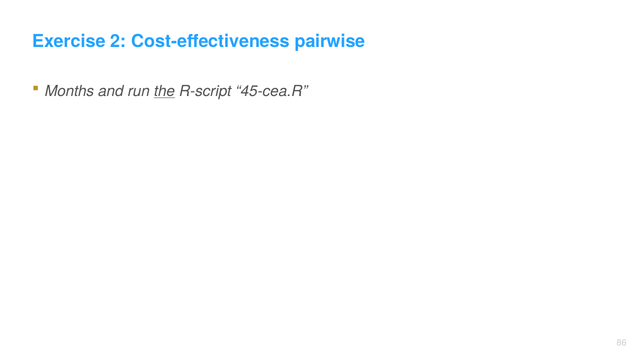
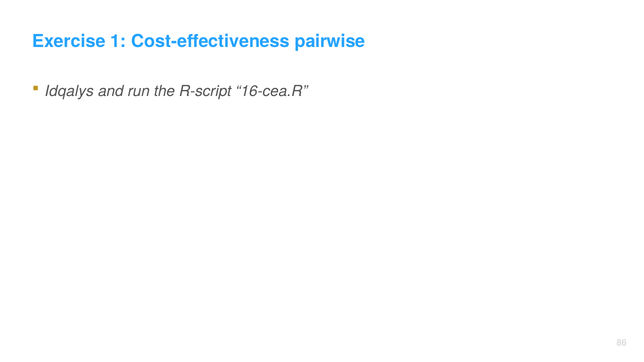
2: 2 -> 1
Months: Months -> Idqalys
the underline: present -> none
45-cea.R: 45-cea.R -> 16-cea.R
